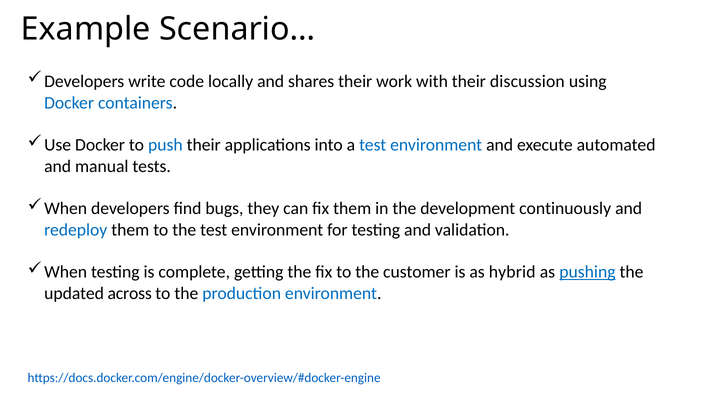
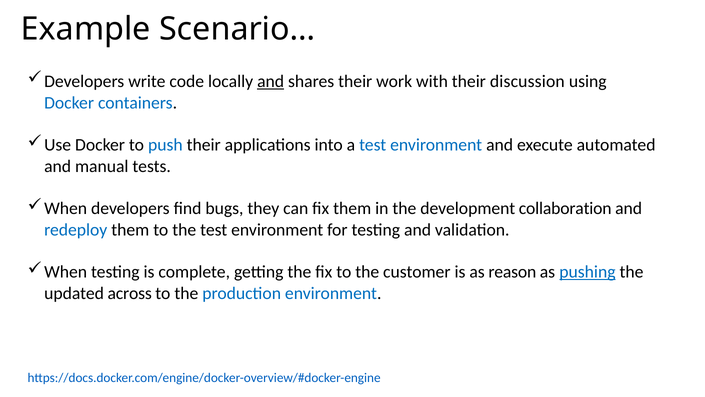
and at (271, 81) underline: none -> present
continuously: continuously -> collaboration
hybrid: hybrid -> reason
